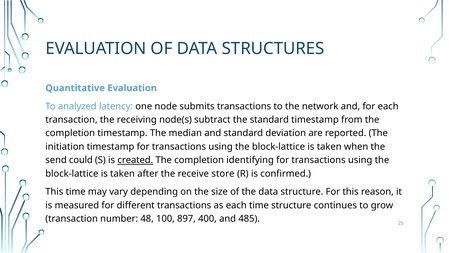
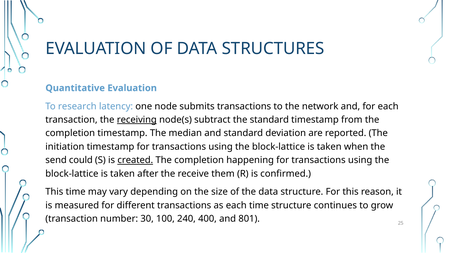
analyzed: analyzed -> research
receiving underline: none -> present
identifying: identifying -> happening
store: store -> them
48: 48 -> 30
897: 897 -> 240
485: 485 -> 801
